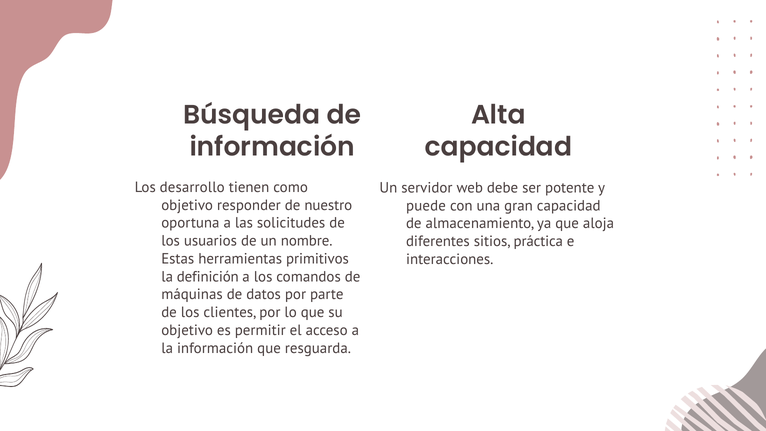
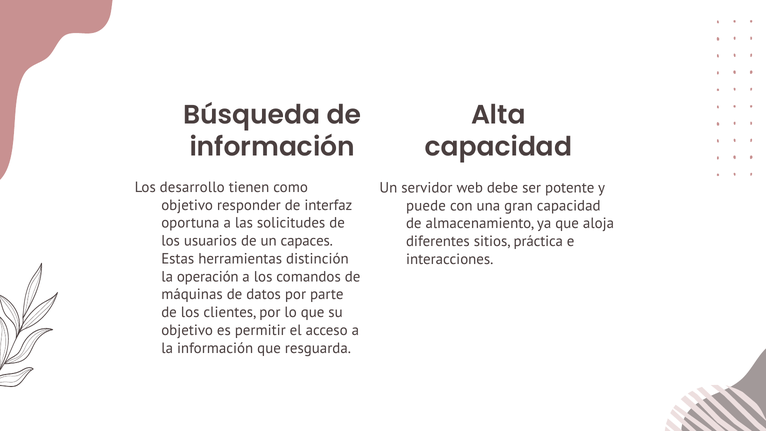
nuestro: nuestro -> interfaz
nombre: nombre -> capaces
primitivos: primitivos -> distinción
definición: definición -> operación
